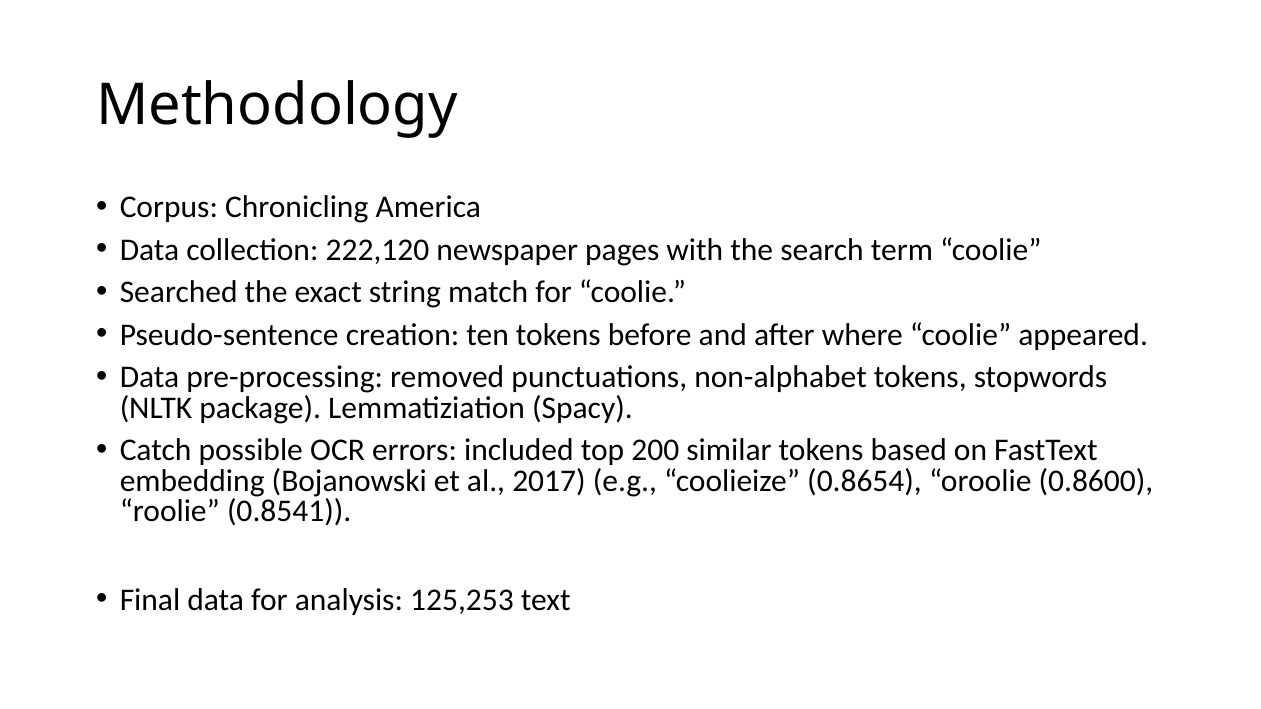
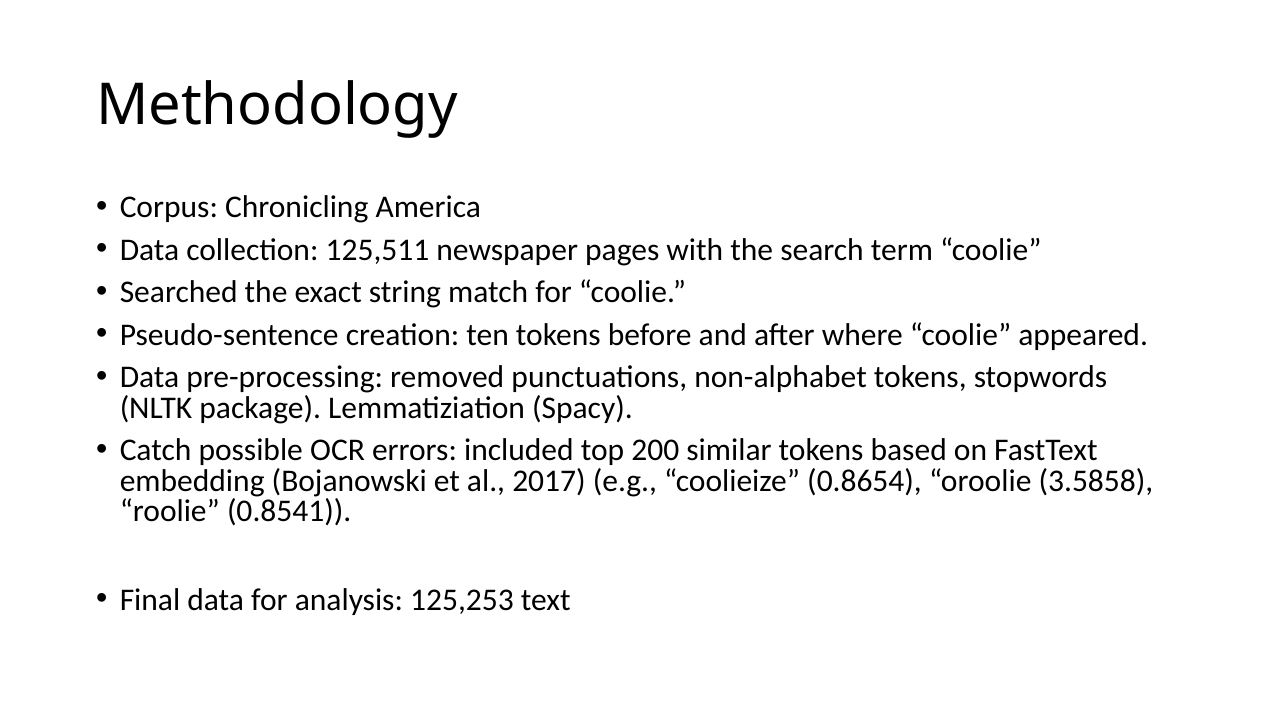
222,120: 222,120 -> 125,511
0.8600: 0.8600 -> 3.5858
